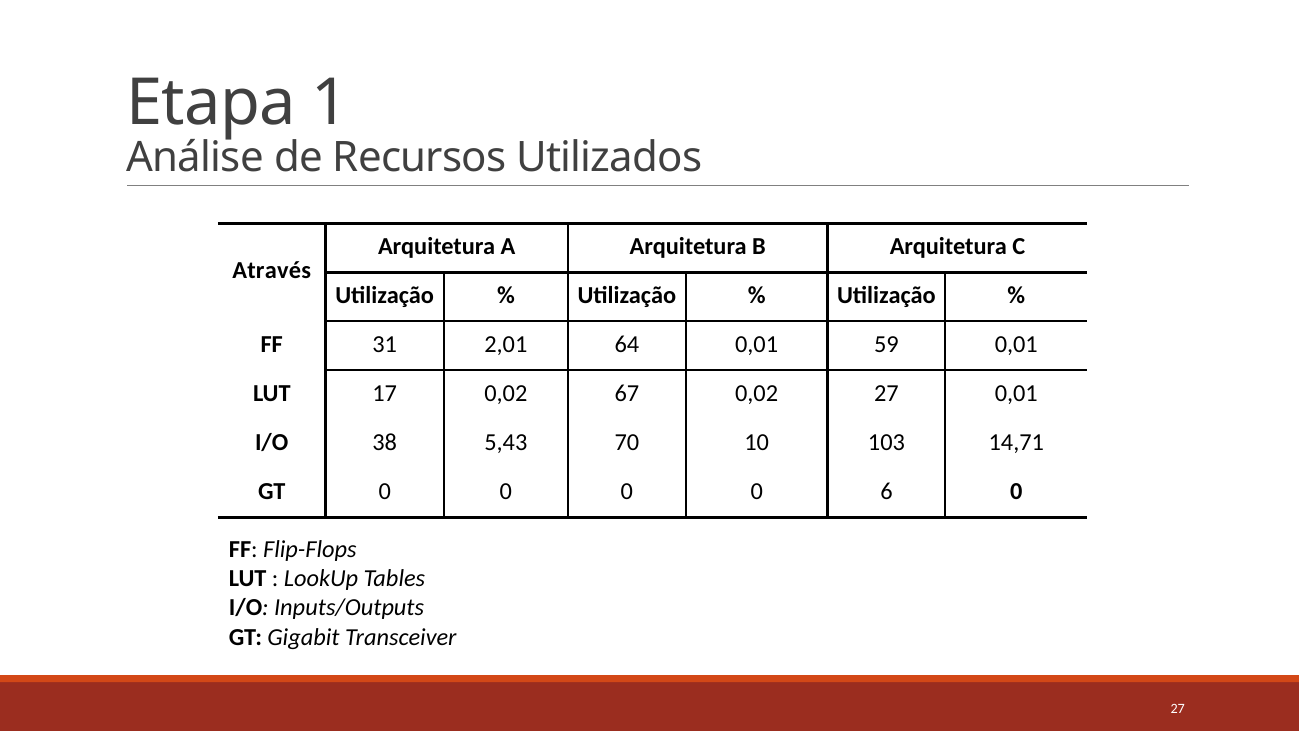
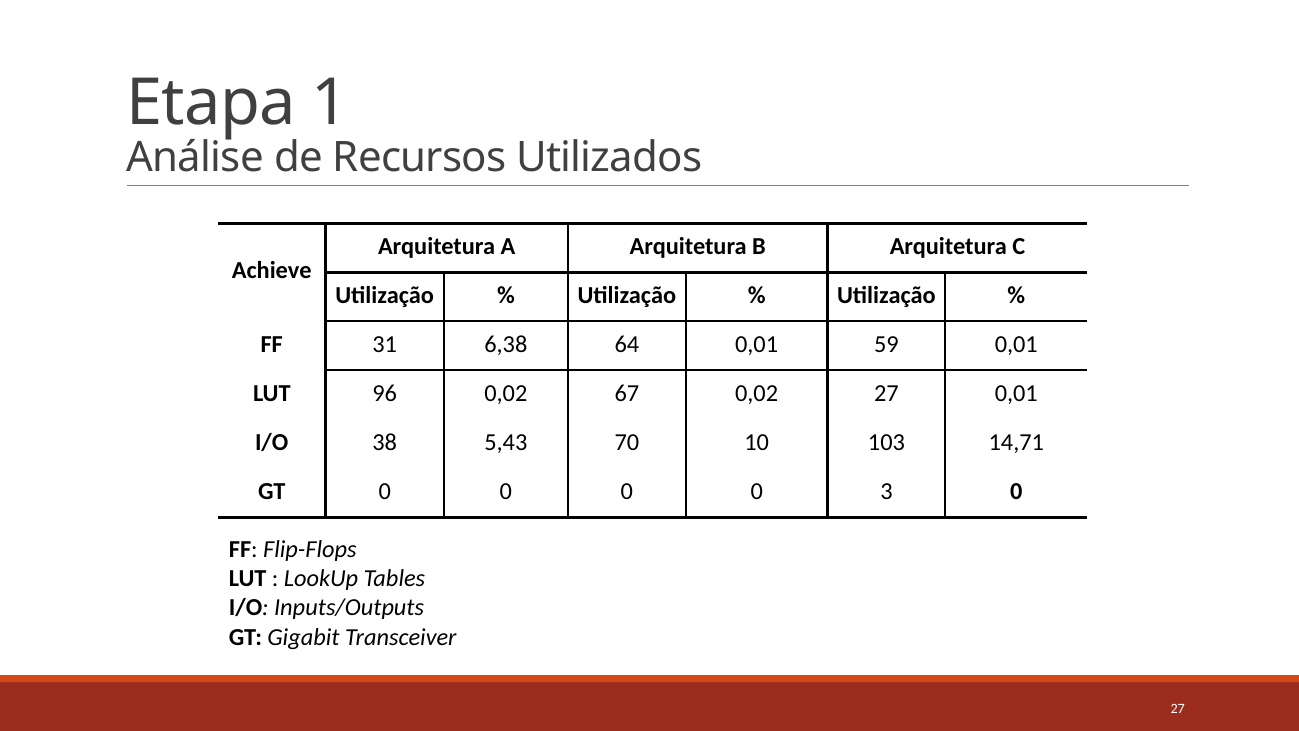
Através: Através -> Achieve
2,01: 2,01 -> 6,38
17: 17 -> 96
6: 6 -> 3
